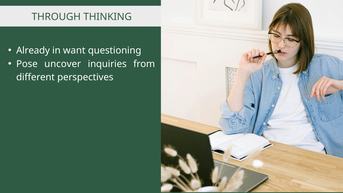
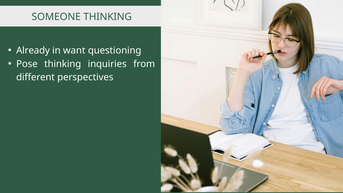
THROUGH: THROUGH -> SOMEONE
Pose uncover: uncover -> thinking
